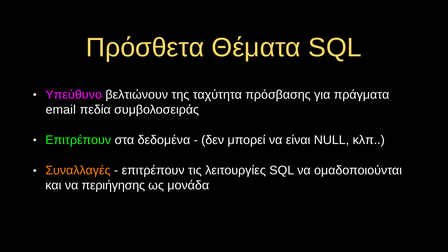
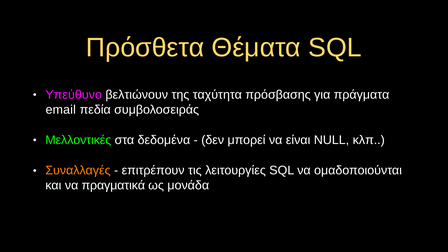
Επιτρέπουν at (78, 140): Επιτρέπουν -> Μελλοντικές
περιήγησης: περιήγησης -> πραγματικά
